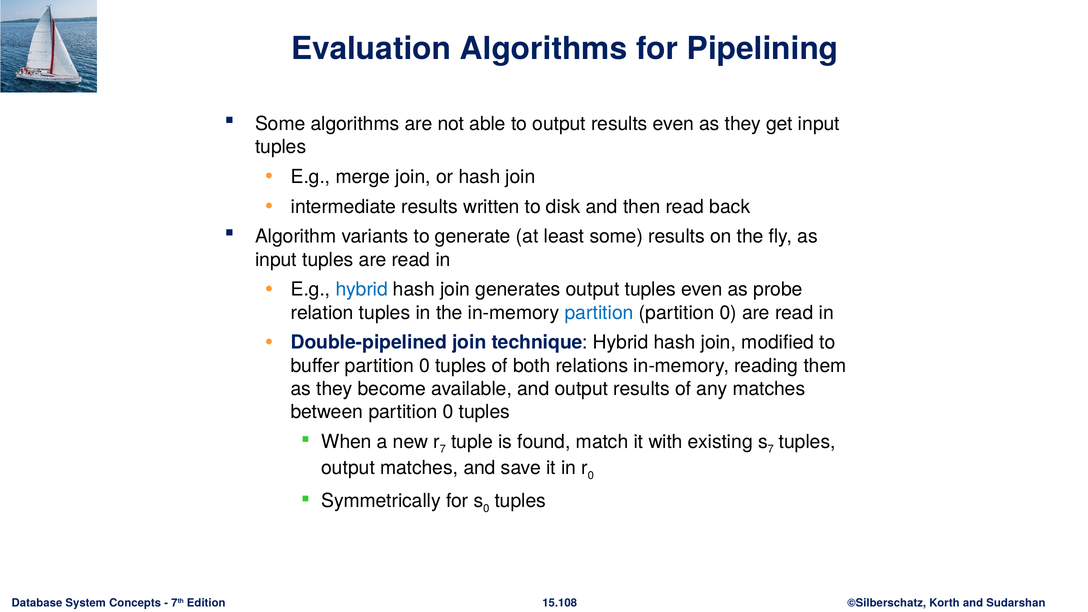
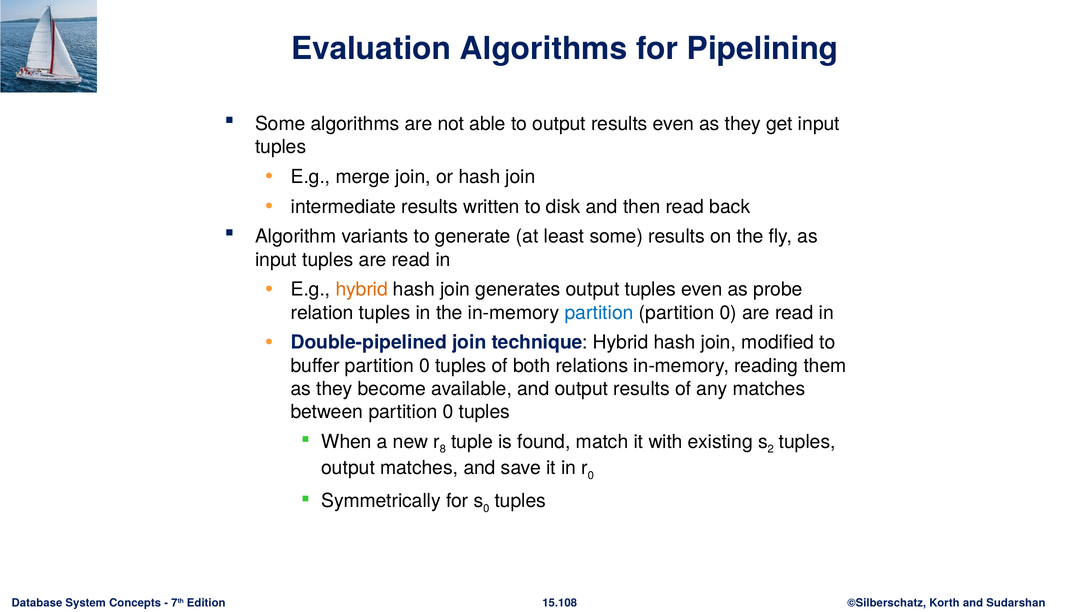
hybrid at (362, 290) colour: blue -> orange
7 at (443, 449): 7 -> 8
7 at (771, 449): 7 -> 2
